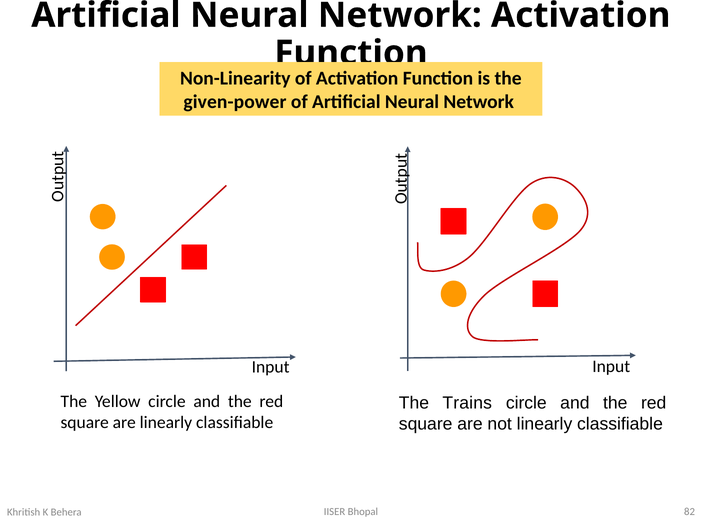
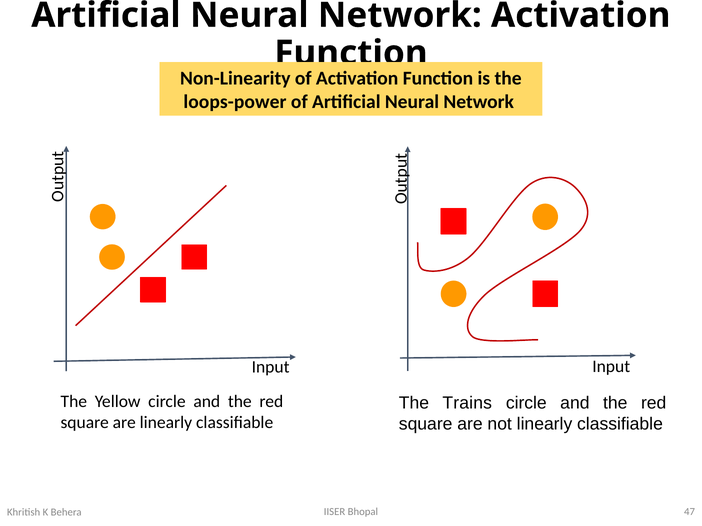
given-power: given-power -> loops-power
82: 82 -> 47
